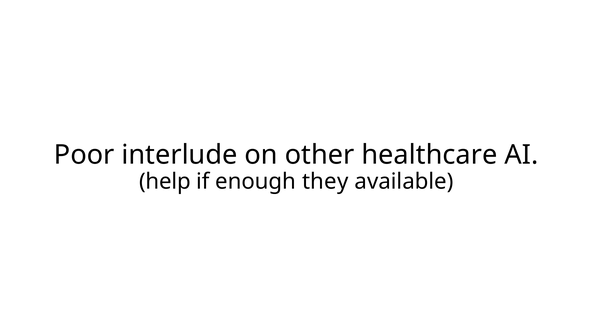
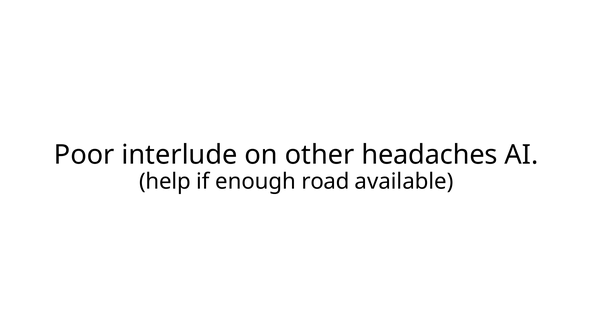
healthcare: healthcare -> headaches
they: they -> road
